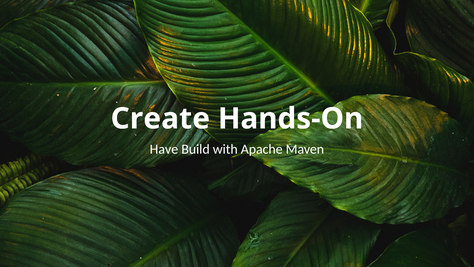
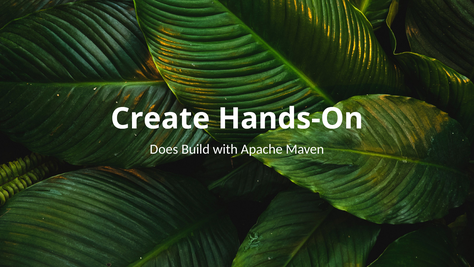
Have: Have -> Does
